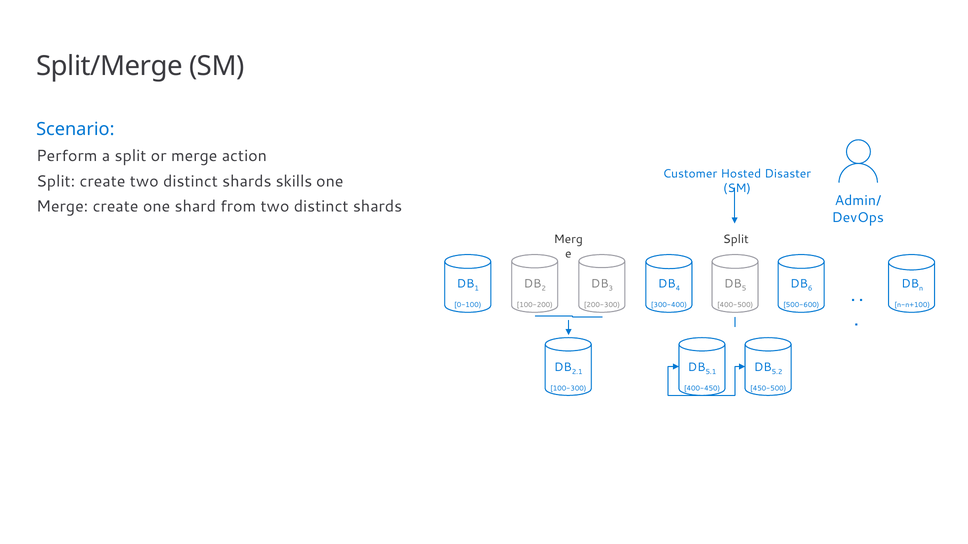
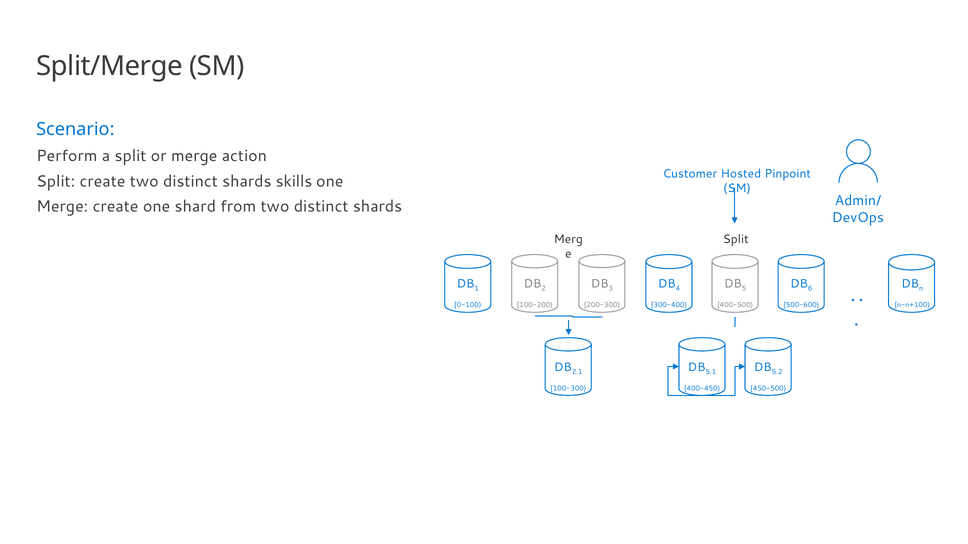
Disaster: Disaster -> Pinpoint
